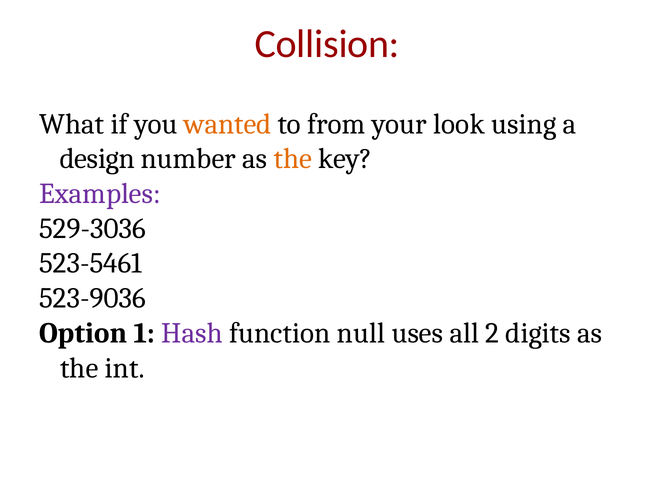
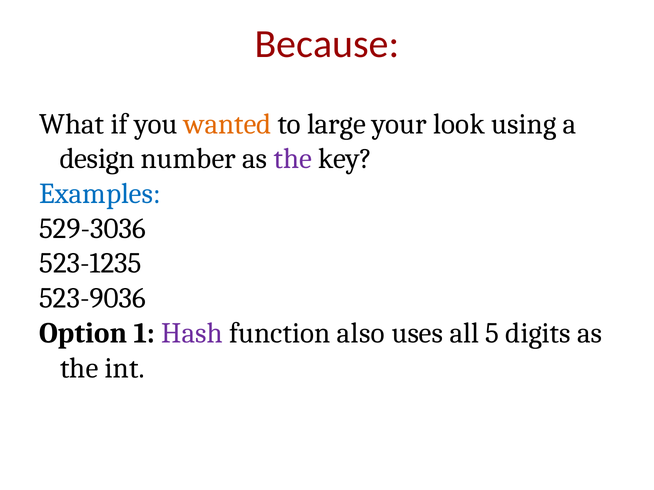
Collision: Collision -> Because
from: from -> large
the at (293, 159) colour: orange -> purple
Examples colour: purple -> blue
523-5461: 523-5461 -> 523-1235
null: null -> also
2: 2 -> 5
